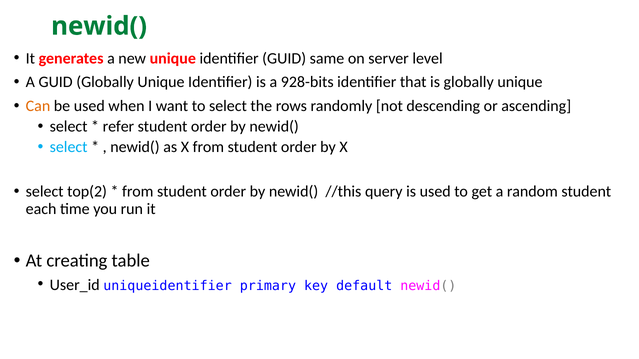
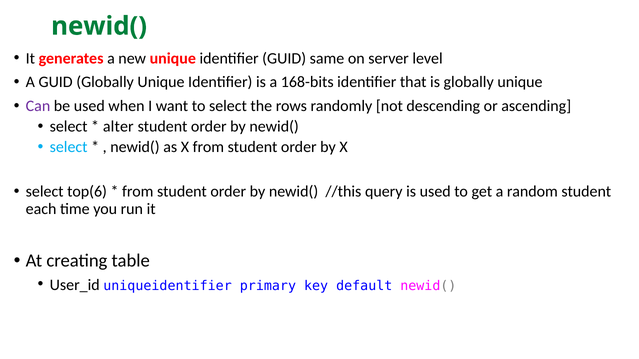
928-bits: 928-bits -> 168-bits
Can colour: orange -> purple
refer: refer -> alter
top(2: top(2 -> top(6
